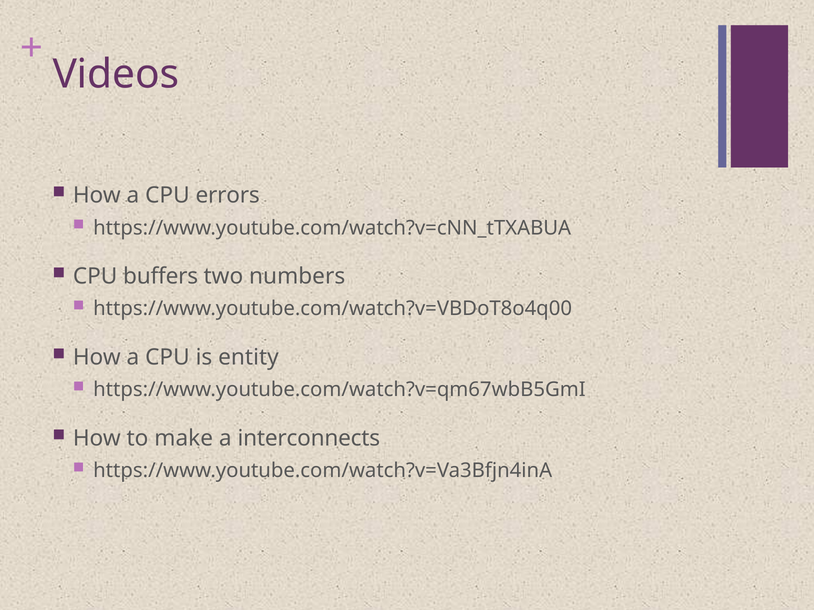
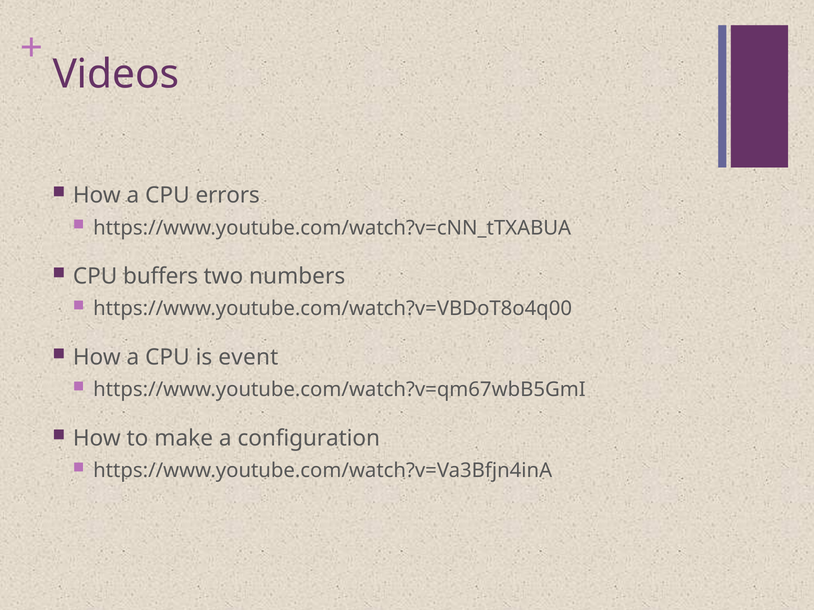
entity: entity -> event
interconnects: interconnects -> configuration
